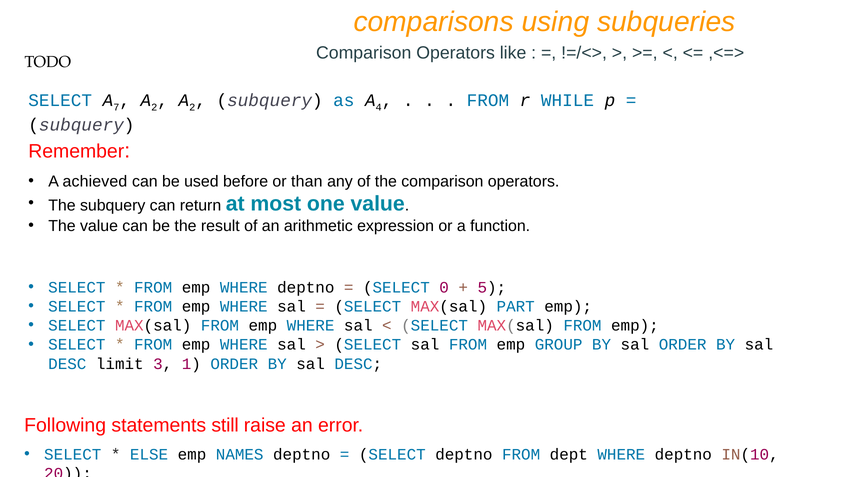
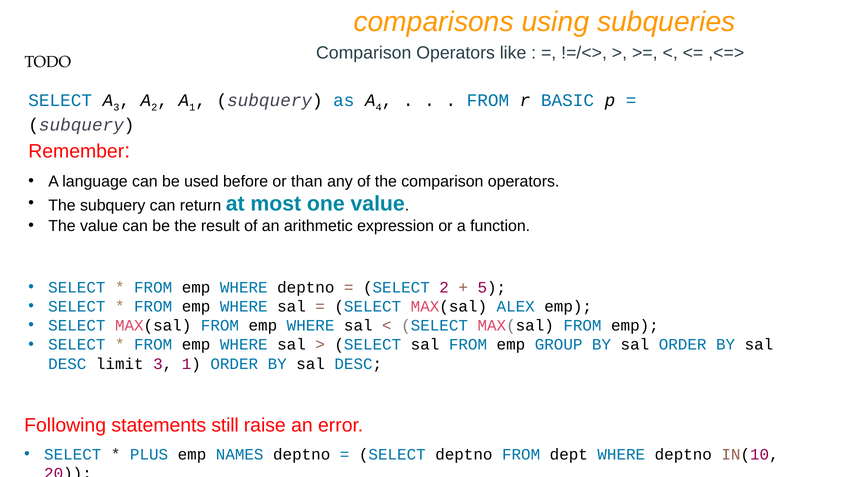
A 7: 7 -> 3
2 at (192, 107): 2 -> 1
WHILE: WHILE -> BASIC
achieved: achieved -> language
SELECT 0: 0 -> 2
PART: PART -> ALEX
ELSE: ELSE -> PLUS
